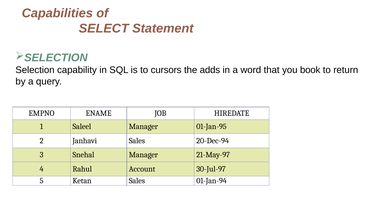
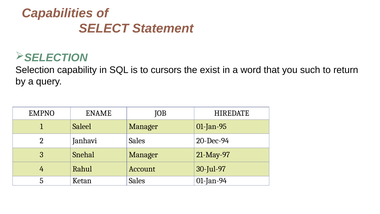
adds: adds -> exist
book: book -> such
